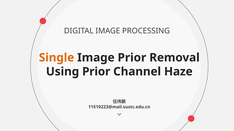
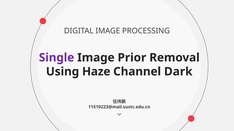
Single colour: orange -> purple
Using Prior: Prior -> Haze
Haze: Haze -> Dark
